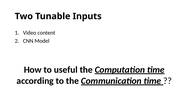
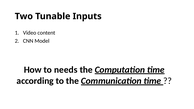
useful: useful -> needs
